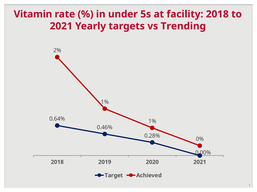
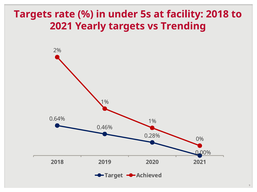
Vitamin at (33, 14): Vitamin -> Targets
